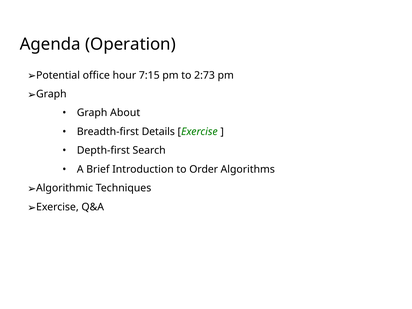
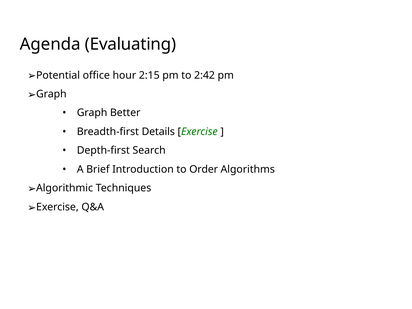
Operation: Operation -> Evaluating
7:15: 7:15 -> 2:15
2:73: 2:73 -> 2:42
About: About -> Better
